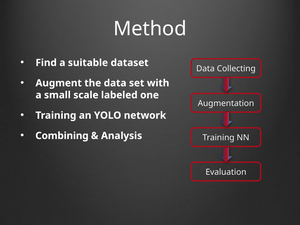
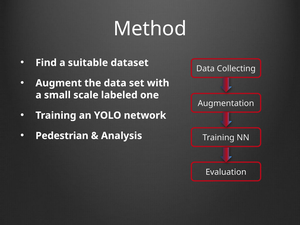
Combining: Combining -> Pedestrian
